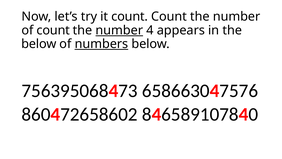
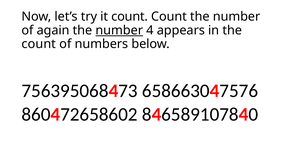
of count: count -> again
below at (39, 44): below -> count
numbers underline: present -> none
